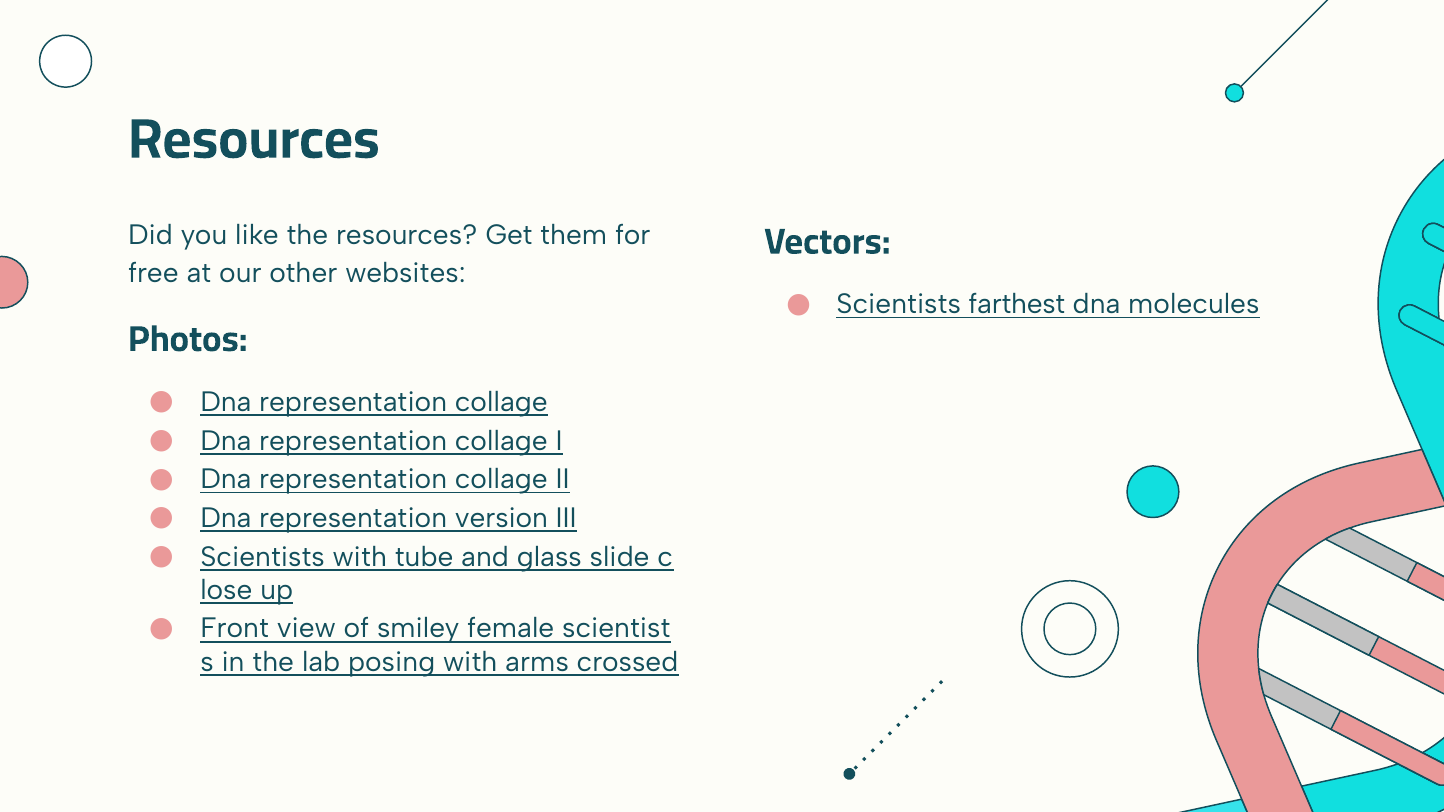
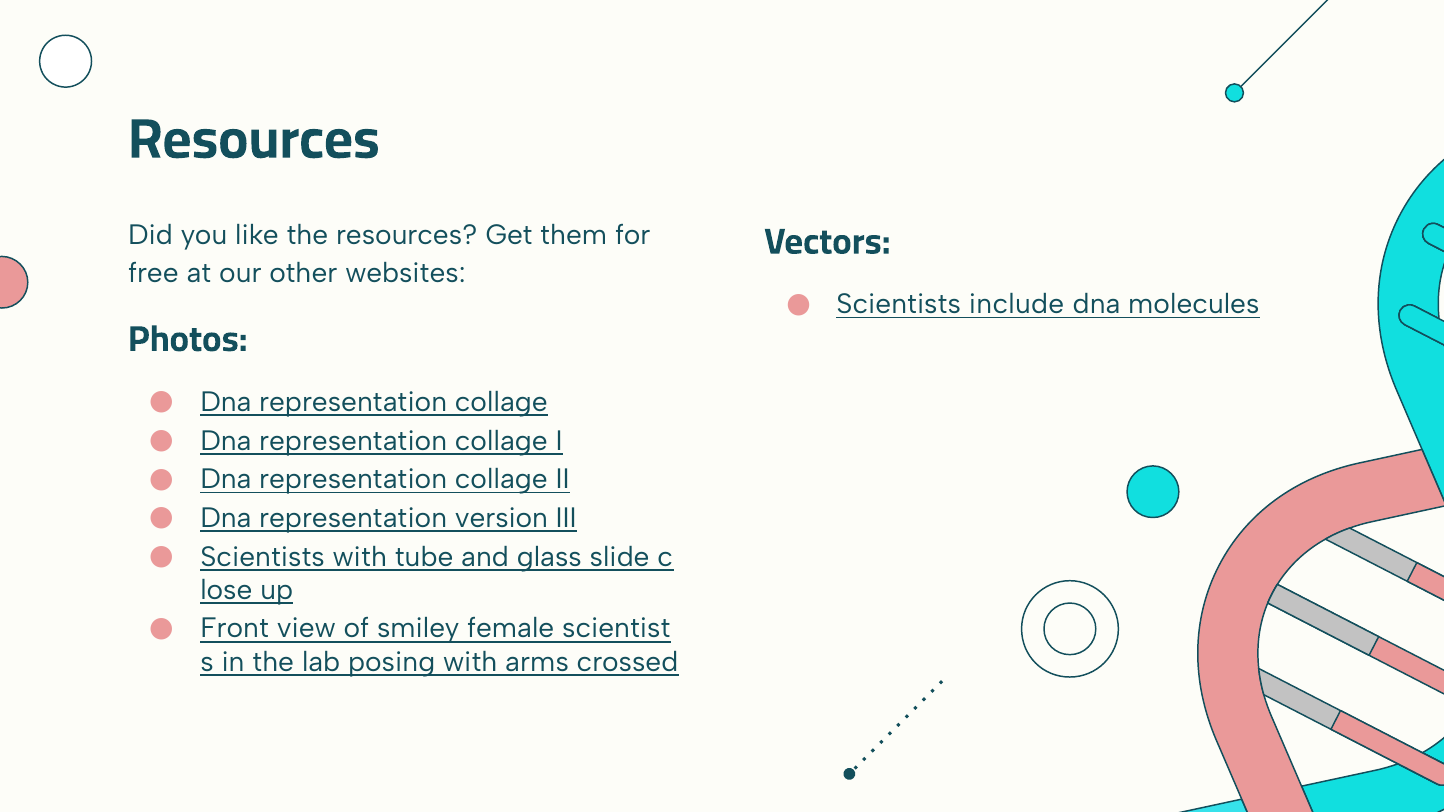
farthest: farthest -> include
